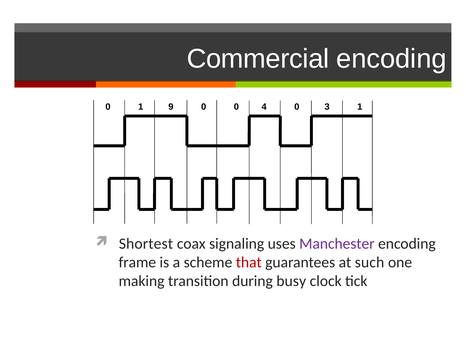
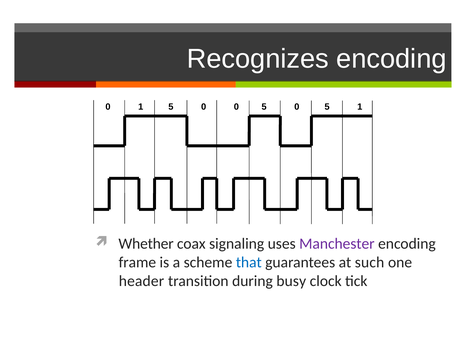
Commercial: Commercial -> Recognizes
1 9: 9 -> 5
0 0 4: 4 -> 5
3 at (327, 107): 3 -> 5
Shortest: Shortest -> Whether
that colour: red -> blue
making: making -> header
